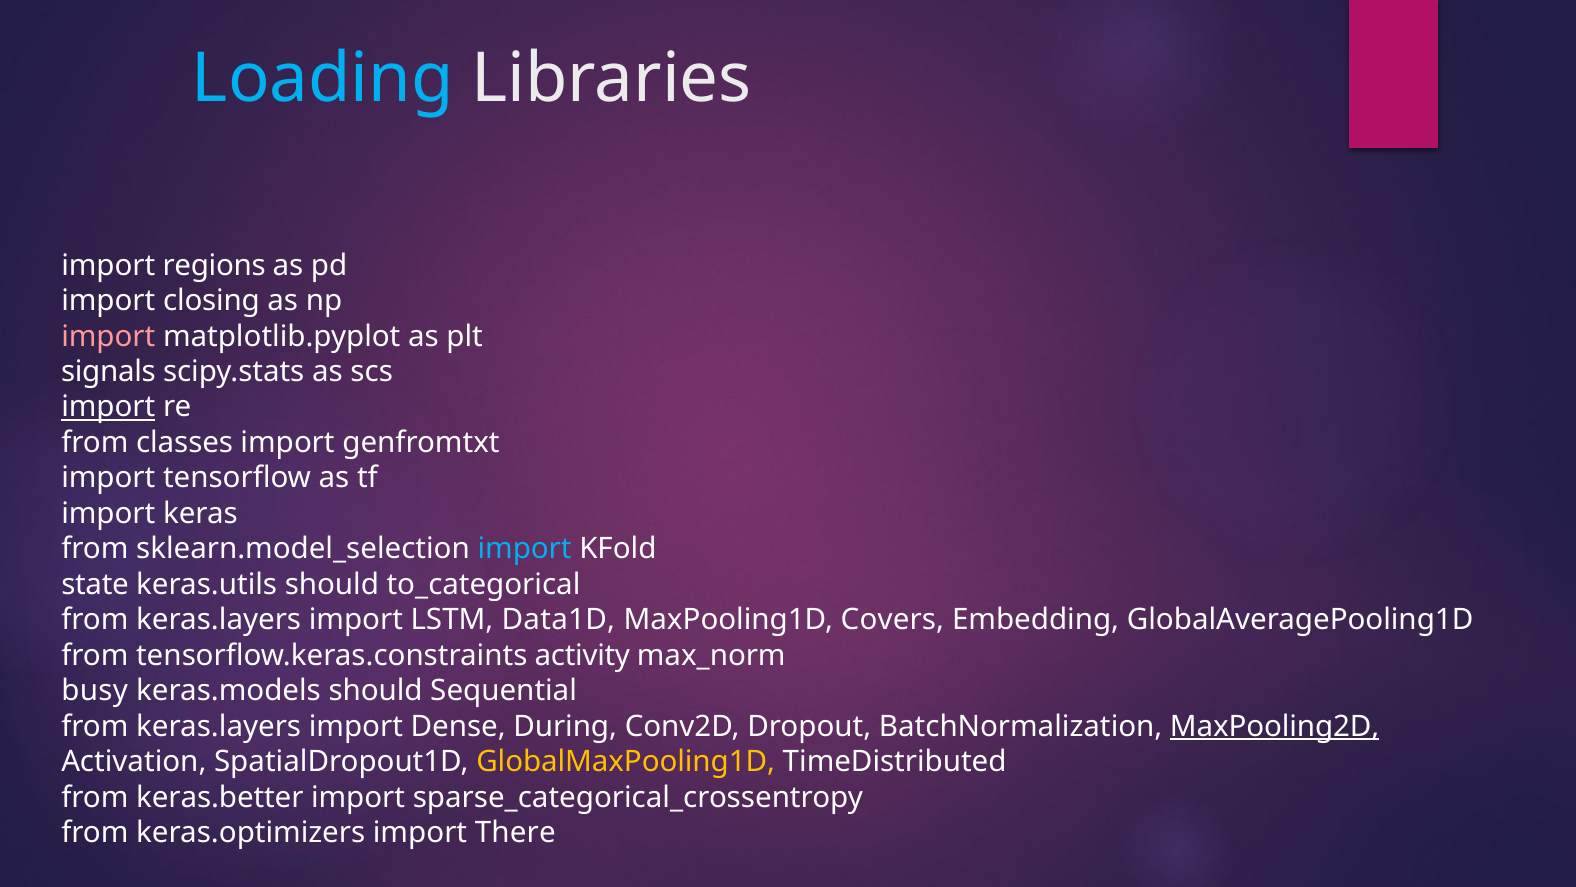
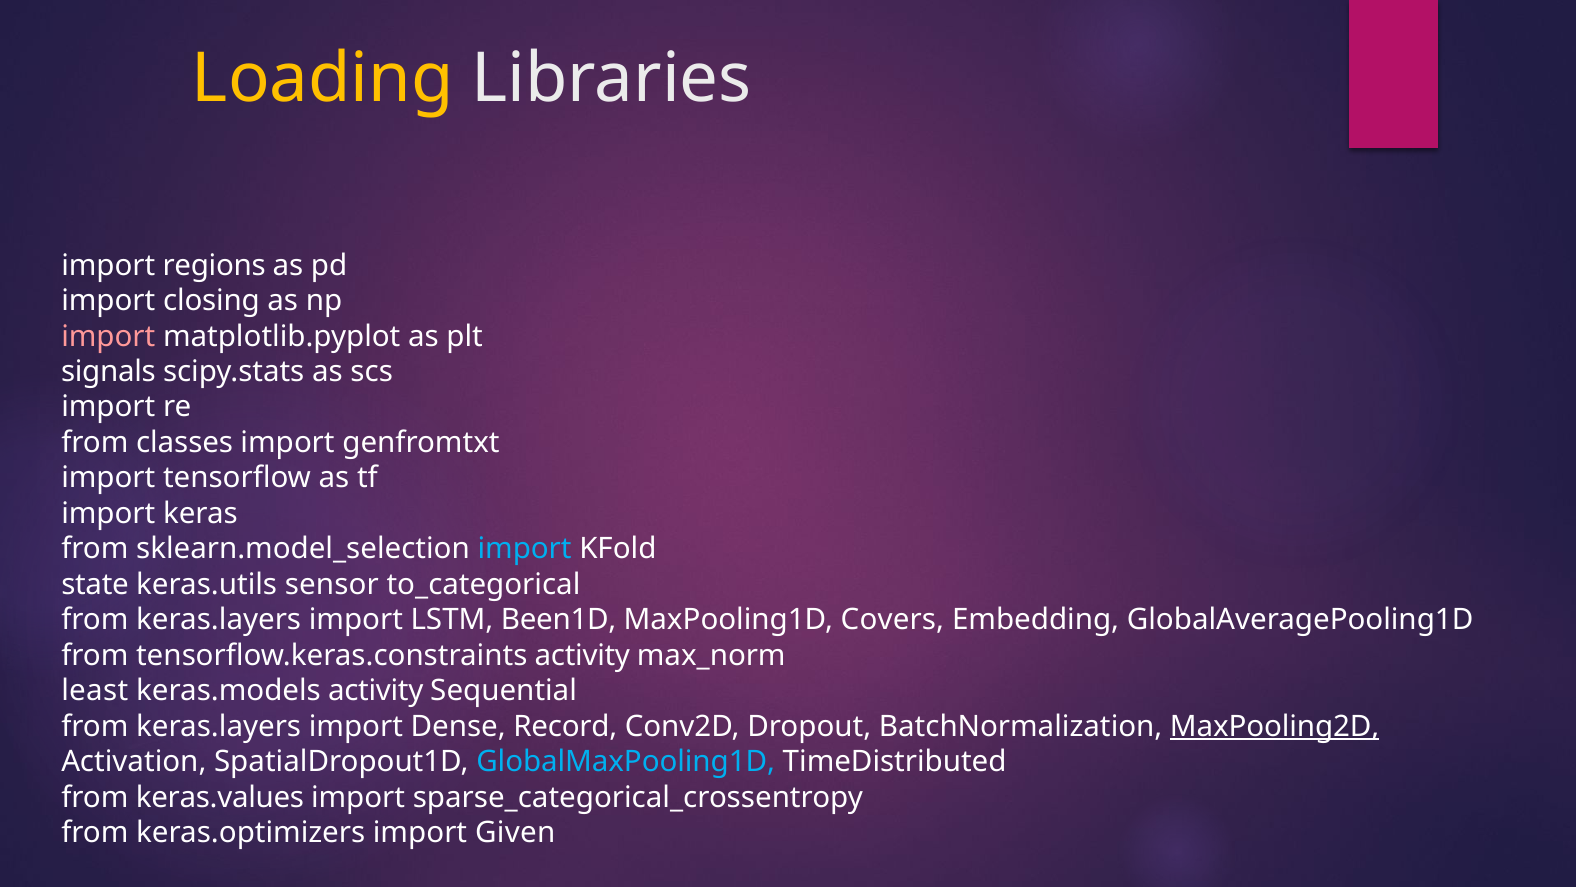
Loading colour: light blue -> yellow
import at (108, 407) underline: present -> none
keras.utils should: should -> sensor
Data1D: Data1D -> Been1D
busy: busy -> least
keras.models should: should -> activity
During: During -> Record
GlobalMaxPooling1D colour: yellow -> light blue
keras.better: keras.better -> keras.values
There: There -> Given
